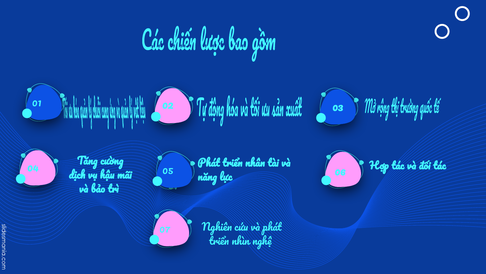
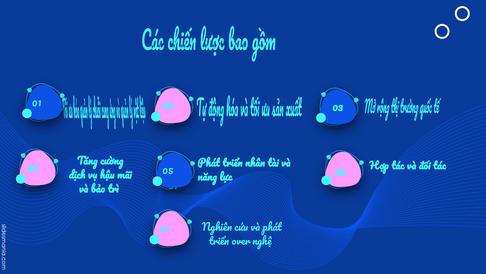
nhìn: nhìn -> over
